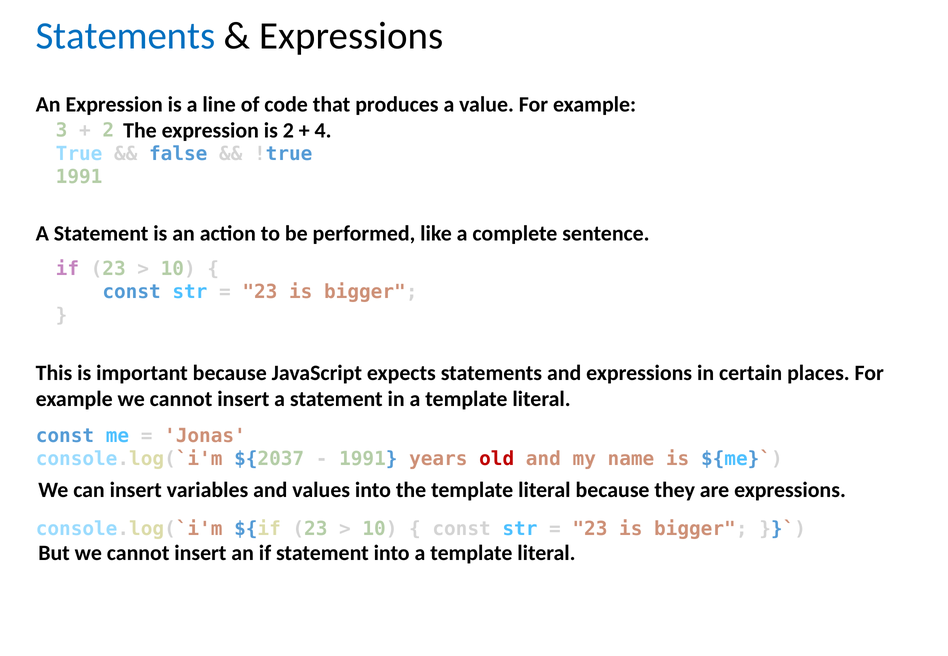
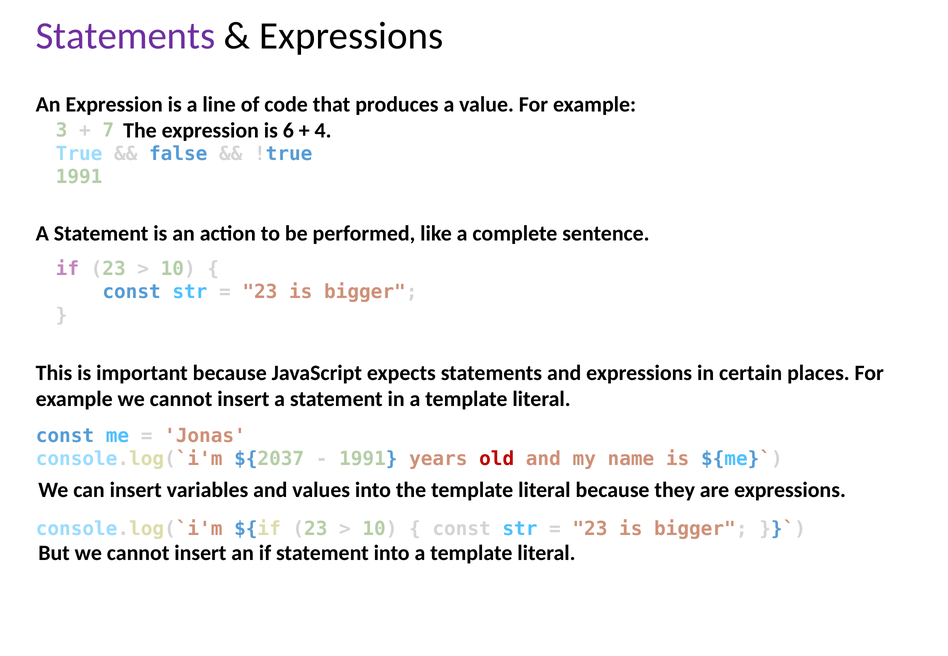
Statements at (126, 36) colour: blue -> purple
is 2: 2 -> 6
2 at (108, 130): 2 -> 7
